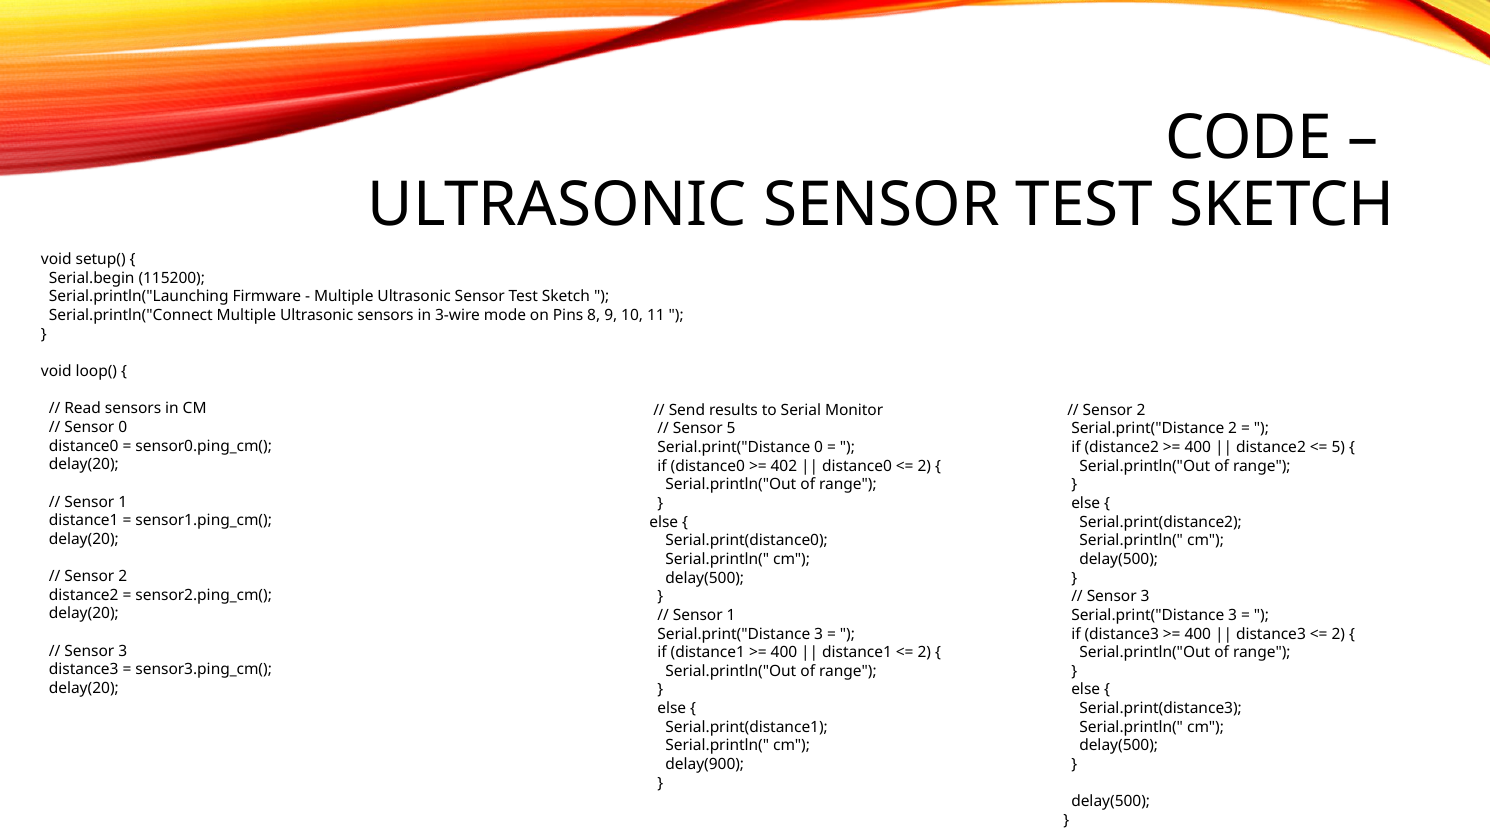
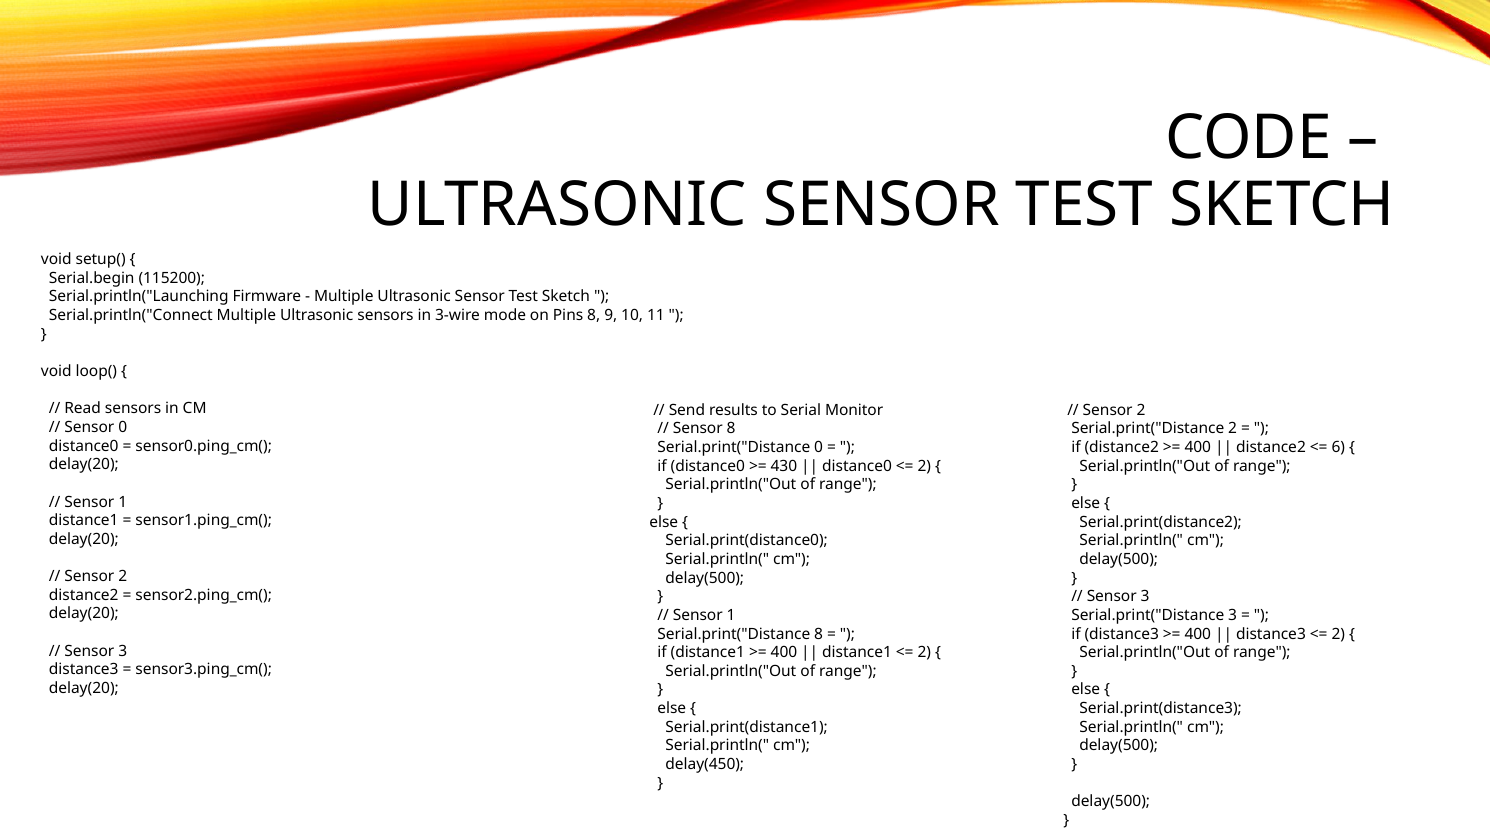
Sensor 5: 5 -> 8
5 at (1338, 447): 5 -> 6
402: 402 -> 430
3 at (819, 634): 3 -> 8
delay(900: delay(900 -> delay(450
